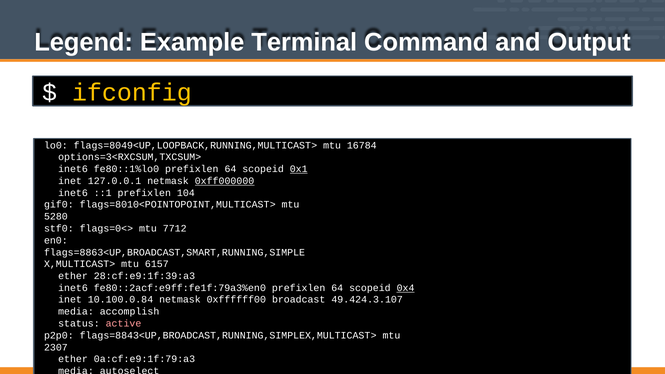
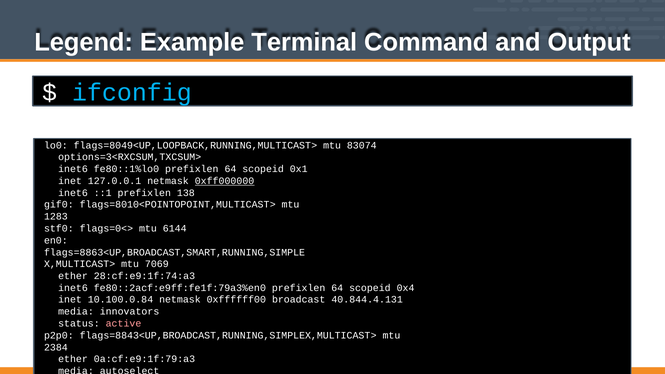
ifconfig colour: yellow -> light blue
16784: 16784 -> 83074
0x1 underline: present -> none
104: 104 -> 138
5280: 5280 -> 1283
7712: 7712 -> 6144
6157: 6157 -> 7069
28:cf:e9:1f:39:a3: 28:cf:e9:1f:39:a3 -> 28:cf:e9:1f:74:a3
0x4 underline: present -> none
49.424.3.107: 49.424.3.107 -> 40.844.4.131
accomplish: accomplish -> innovators
2307: 2307 -> 2384
